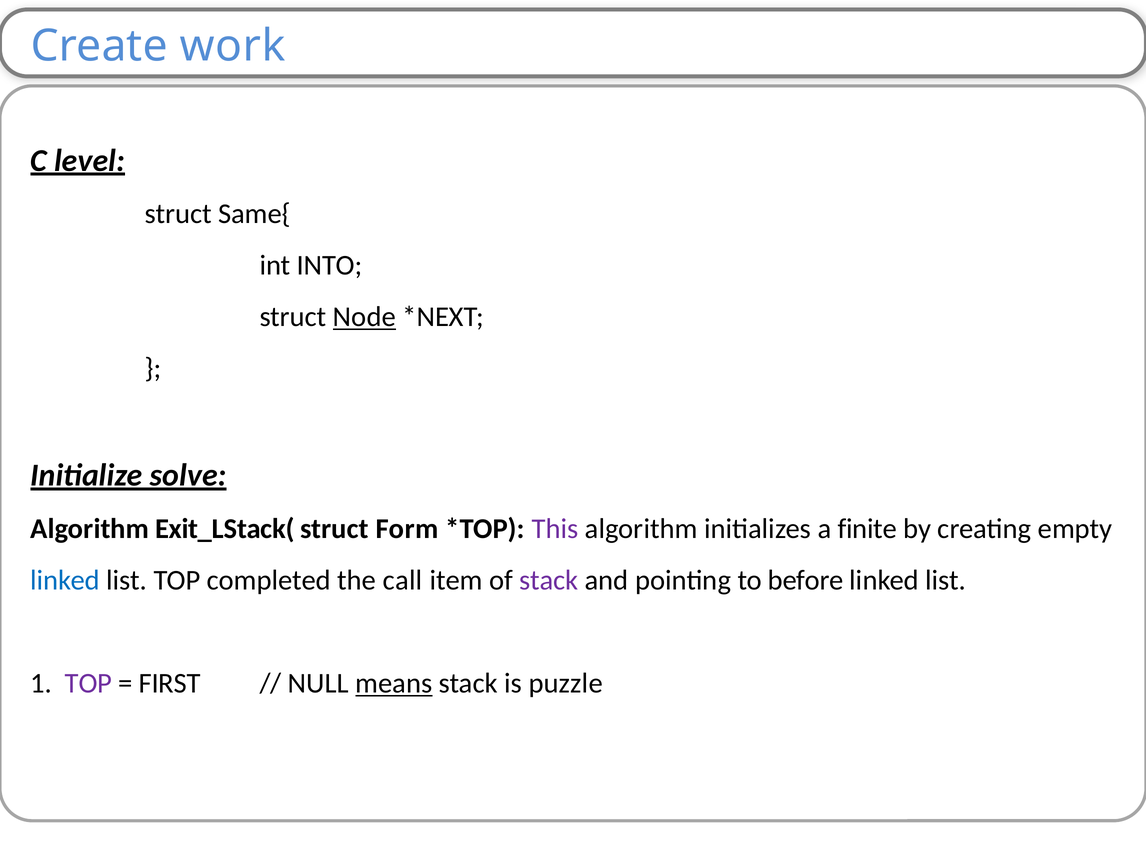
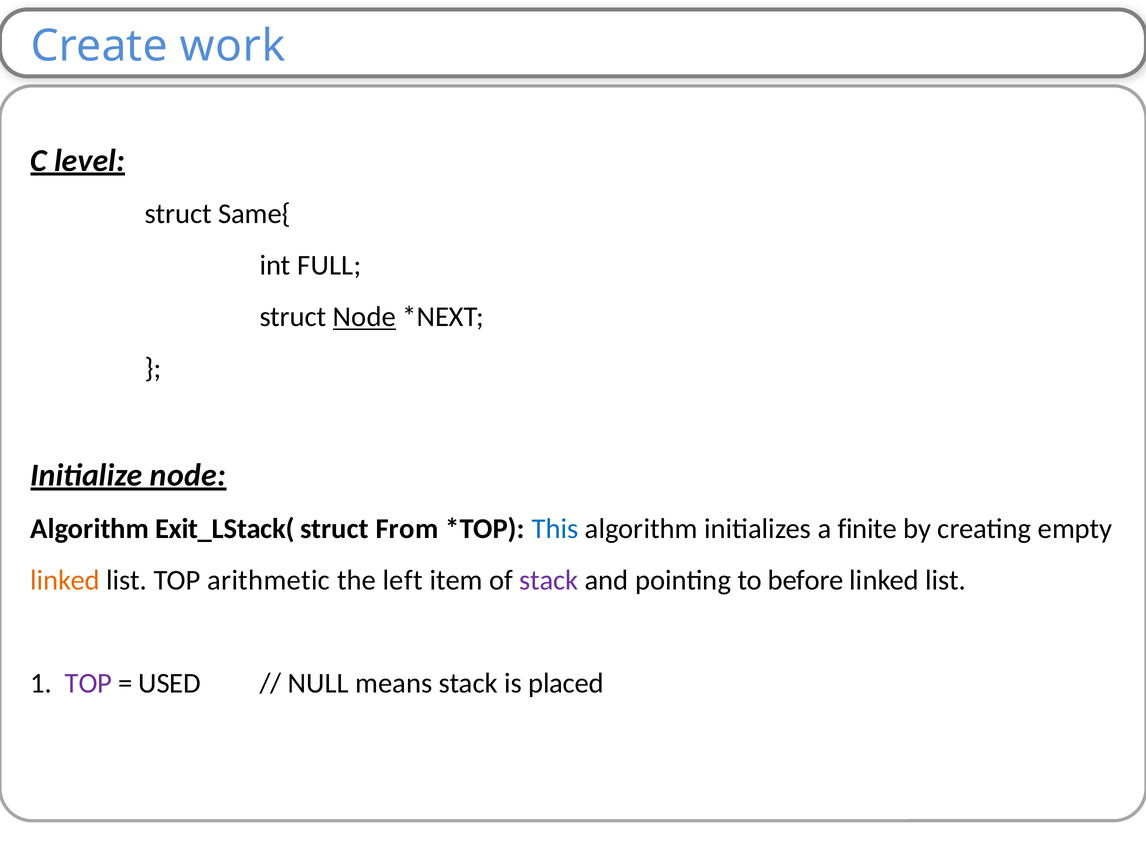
INTO: INTO -> FULL
Initialize solve: solve -> node
Form: Form -> From
This colour: purple -> blue
linked at (65, 581) colour: blue -> orange
completed: completed -> arithmetic
call: call -> left
FIRST: FIRST -> USED
means underline: present -> none
puzzle: puzzle -> placed
